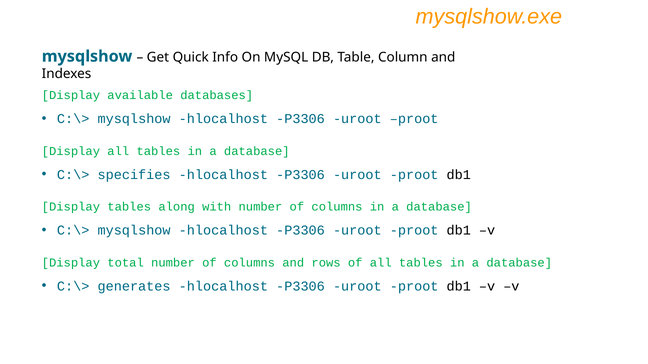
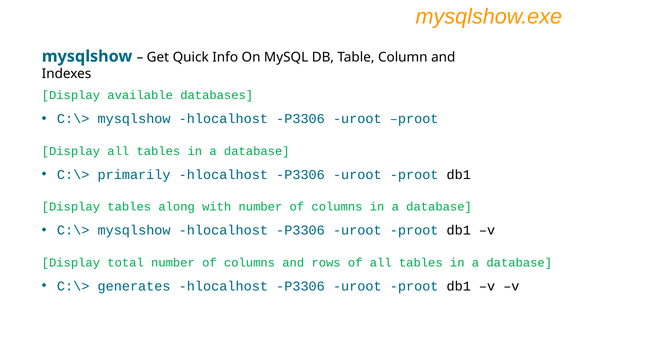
specifies: specifies -> primarily
